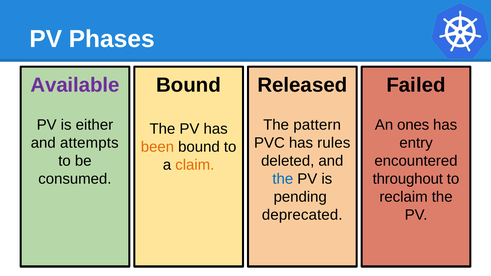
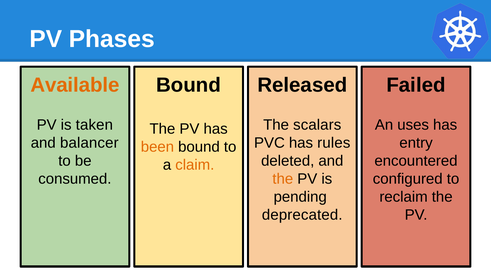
Available colour: purple -> orange
either: either -> taken
pattern: pattern -> scalars
ones: ones -> uses
attempts: attempts -> balancer
the at (283, 179) colour: blue -> orange
throughout: throughout -> configured
